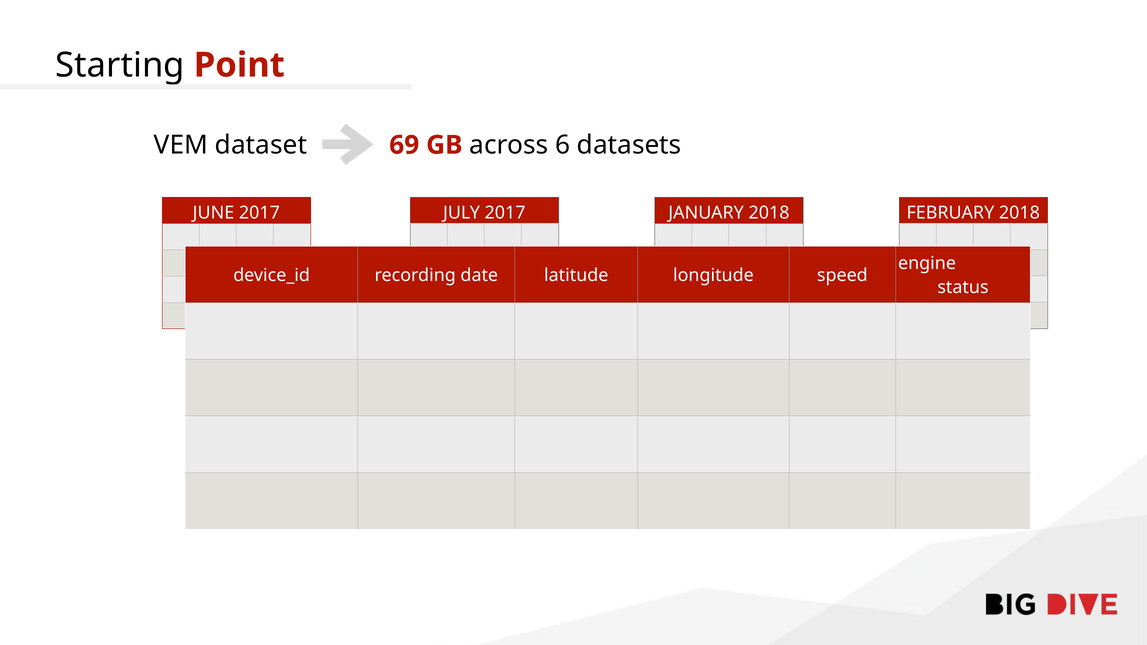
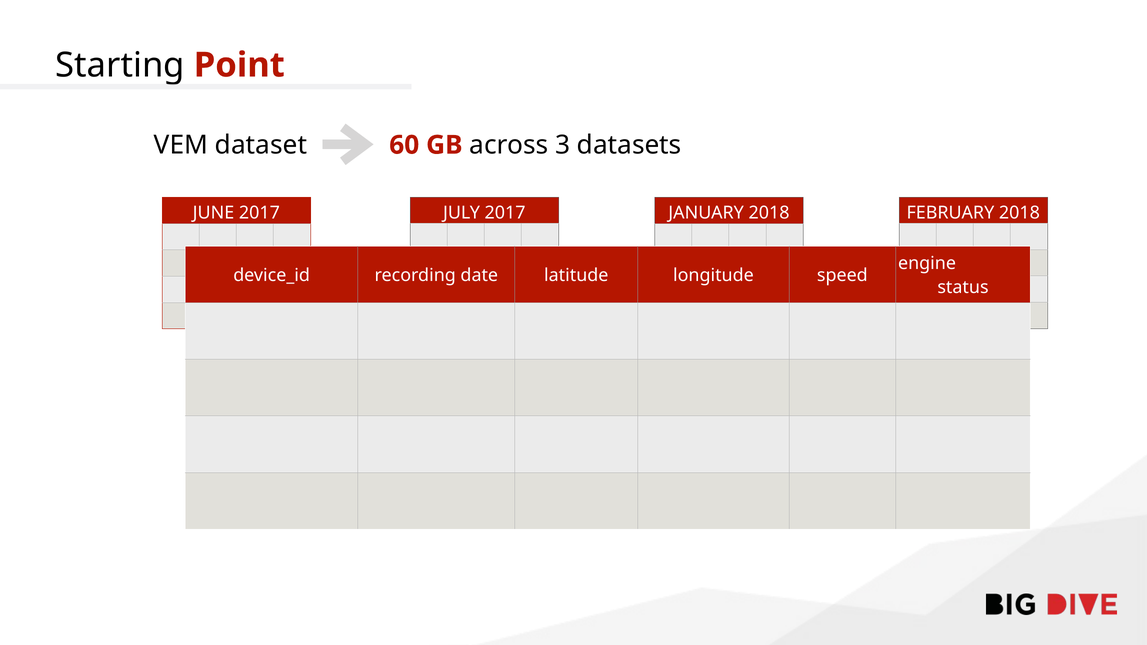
69: 69 -> 60
6: 6 -> 3
